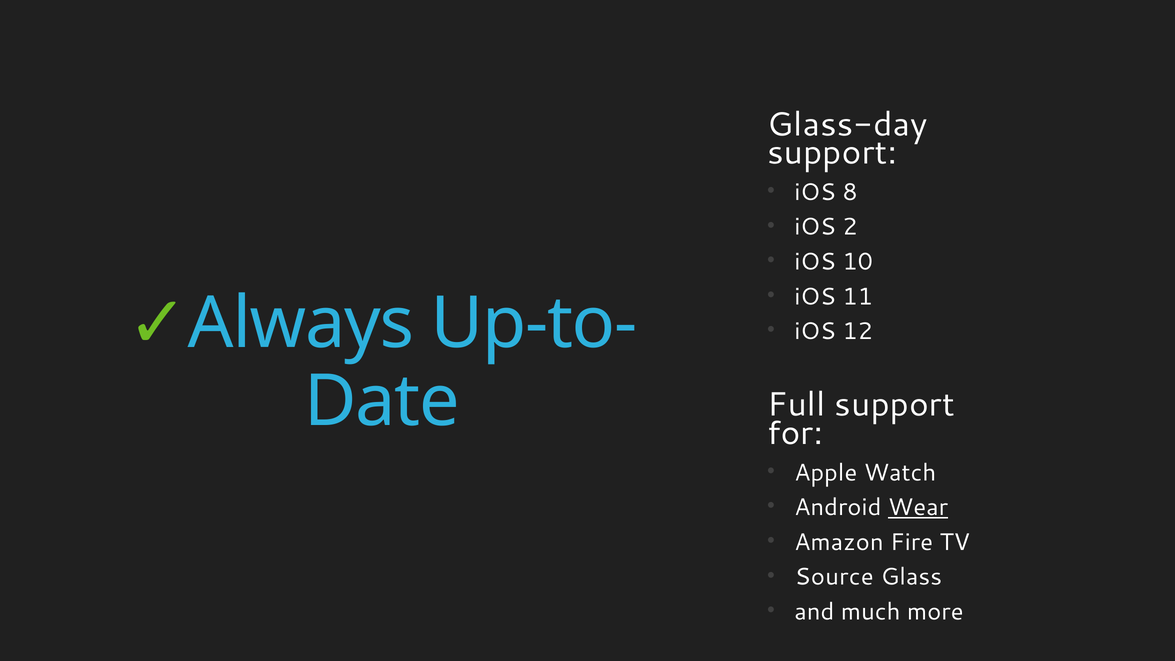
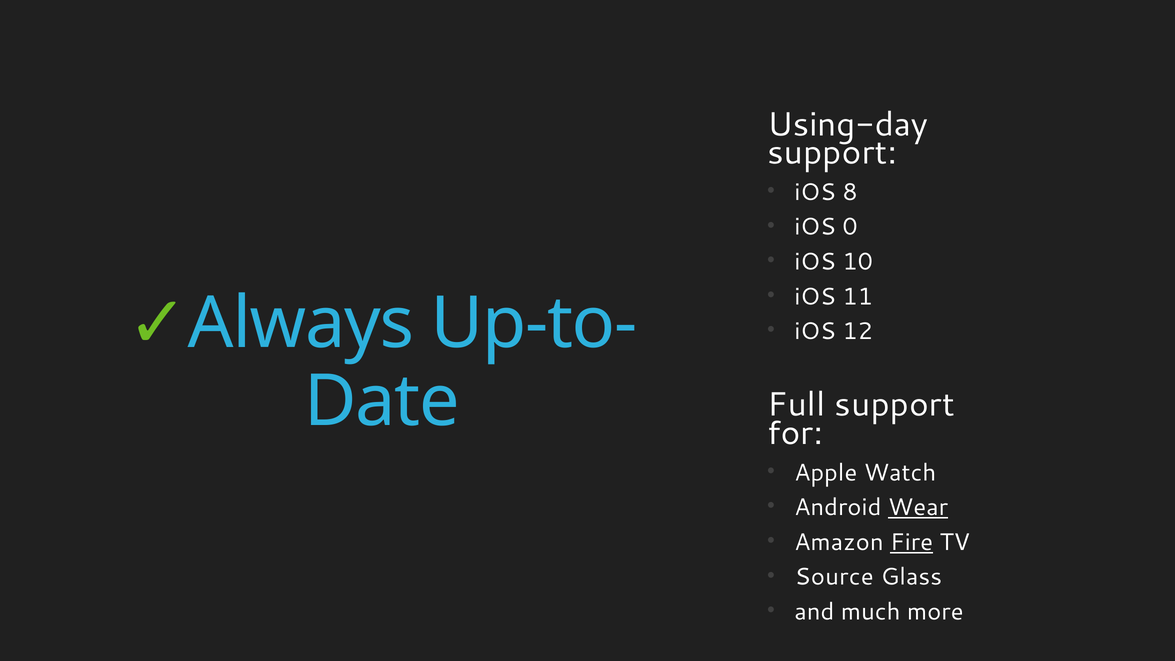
Glass-day: Glass-day -> Using-day
2: 2 -> 0
Fire underline: none -> present
